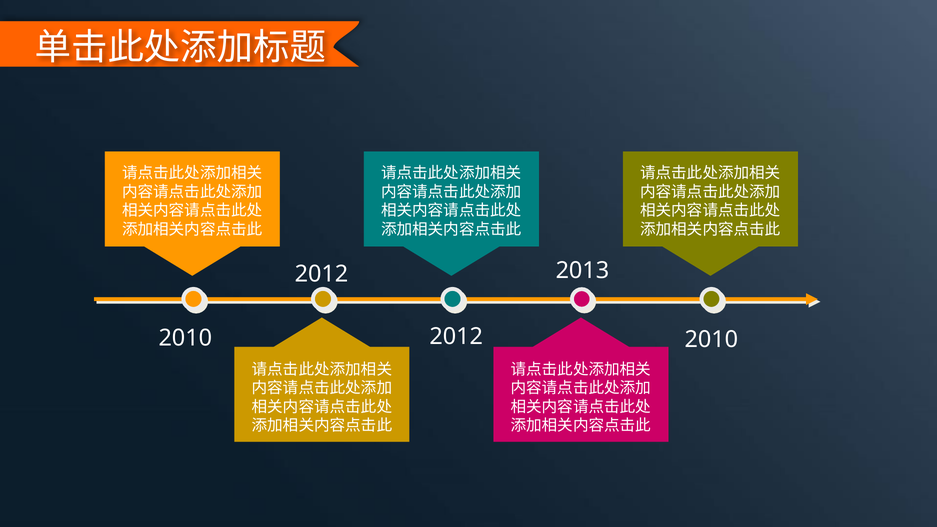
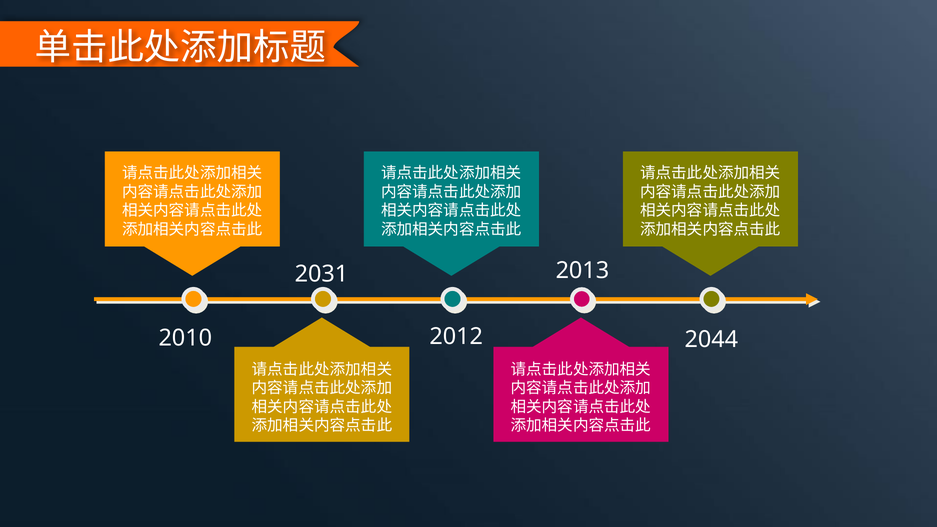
2012 at (322, 274): 2012 -> 2031
2010 2010: 2010 -> 2044
